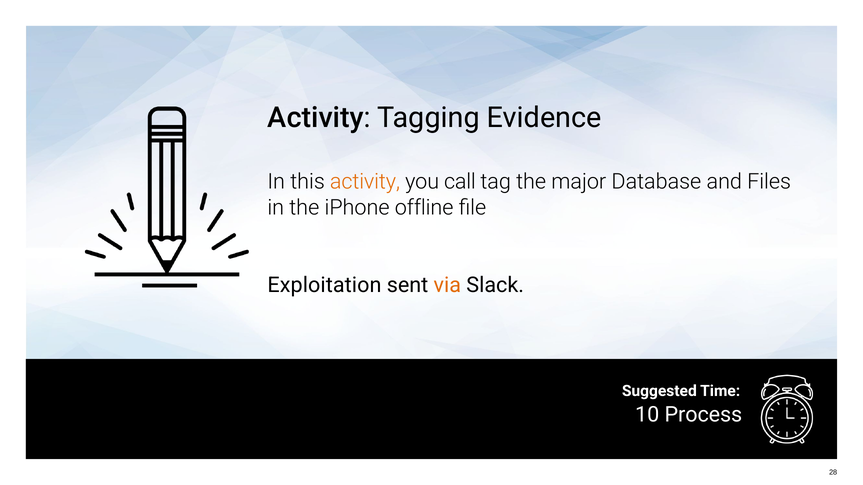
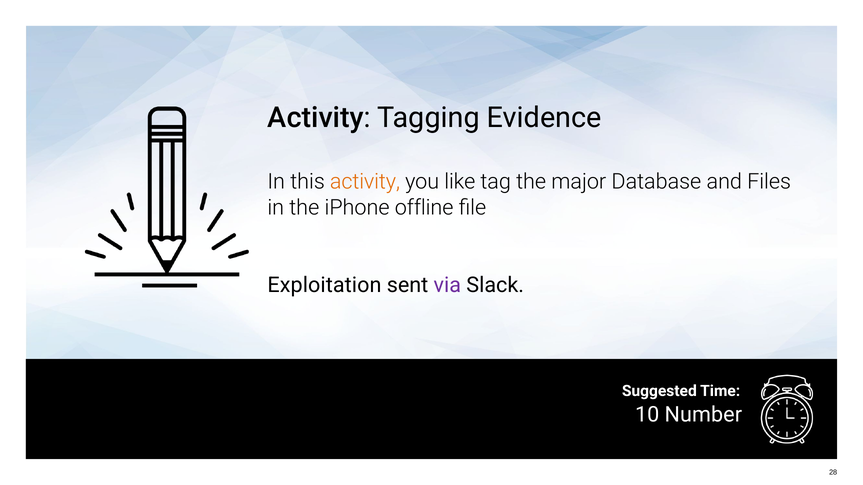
call: call -> like
via colour: orange -> purple
Process: Process -> Number
